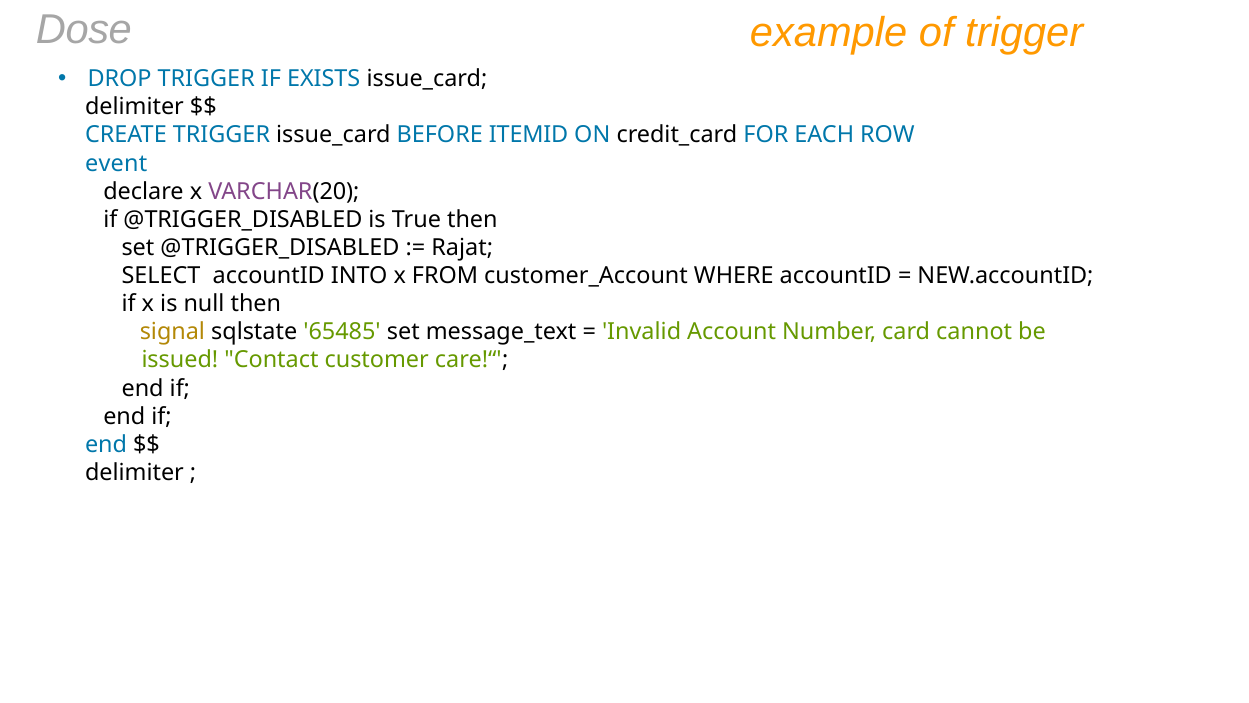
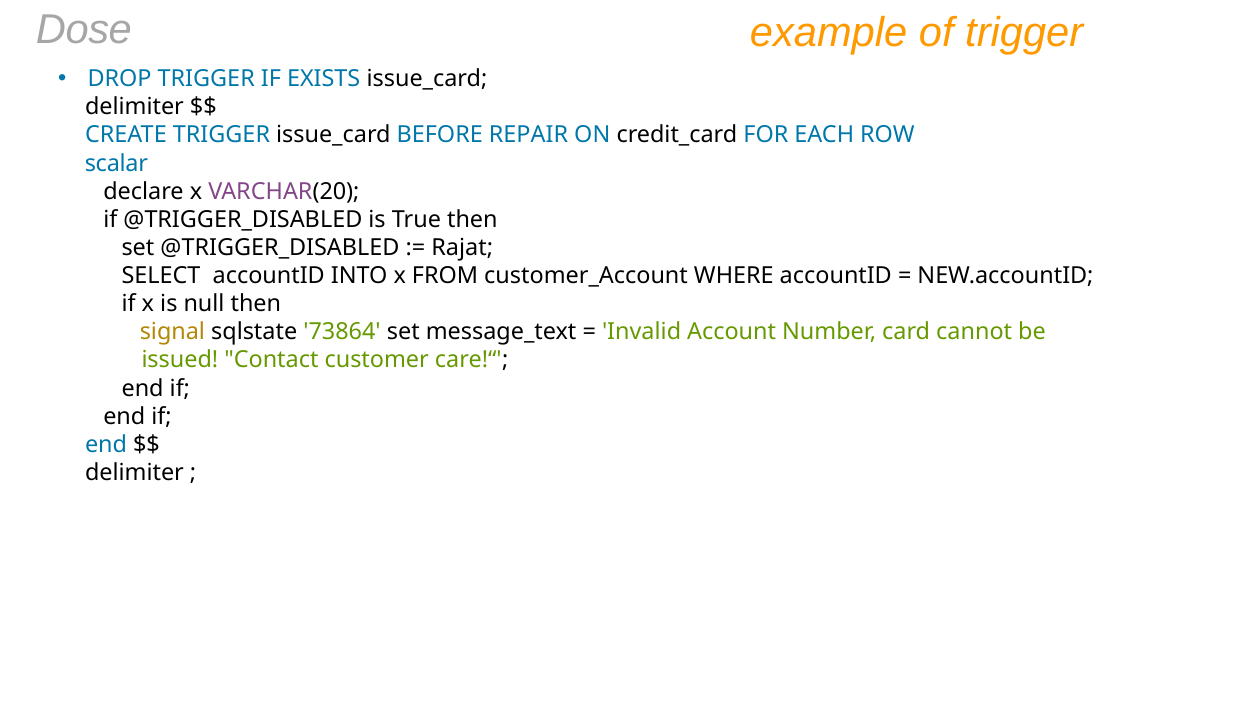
ITEMID: ITEMID -> REPAIR
event: event -> scalar
65485: 65485 -> 73864
